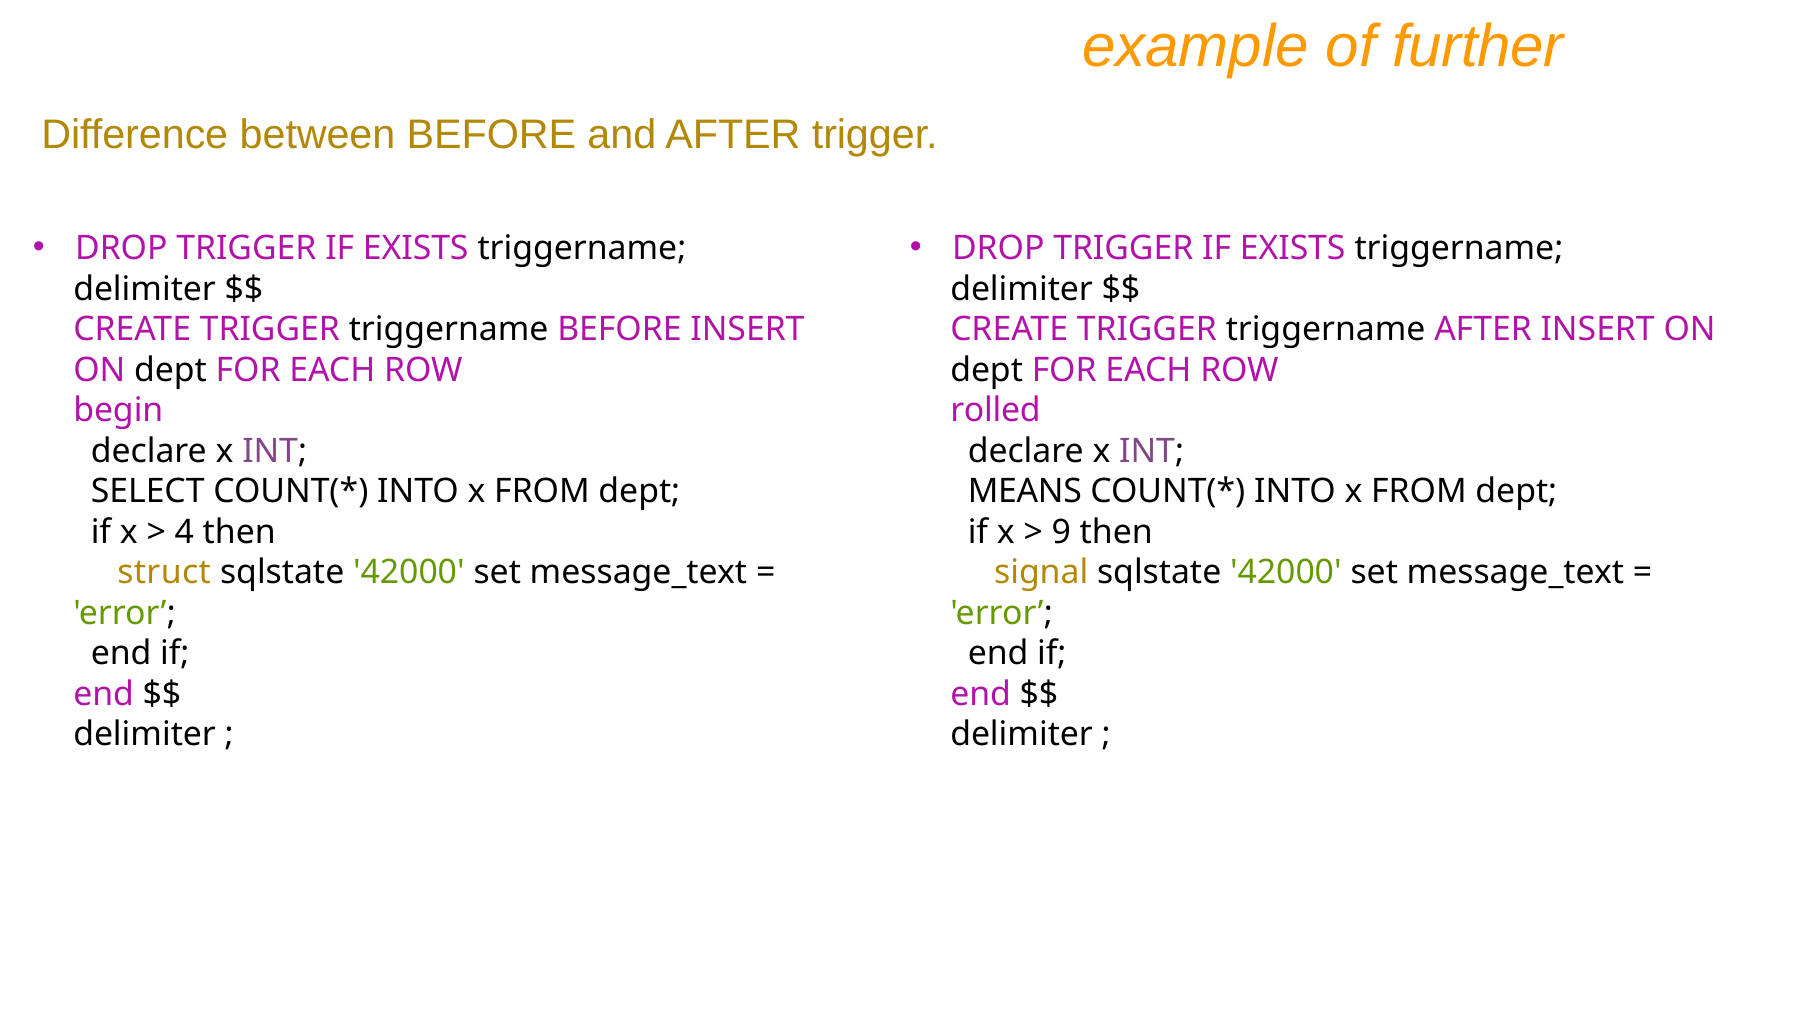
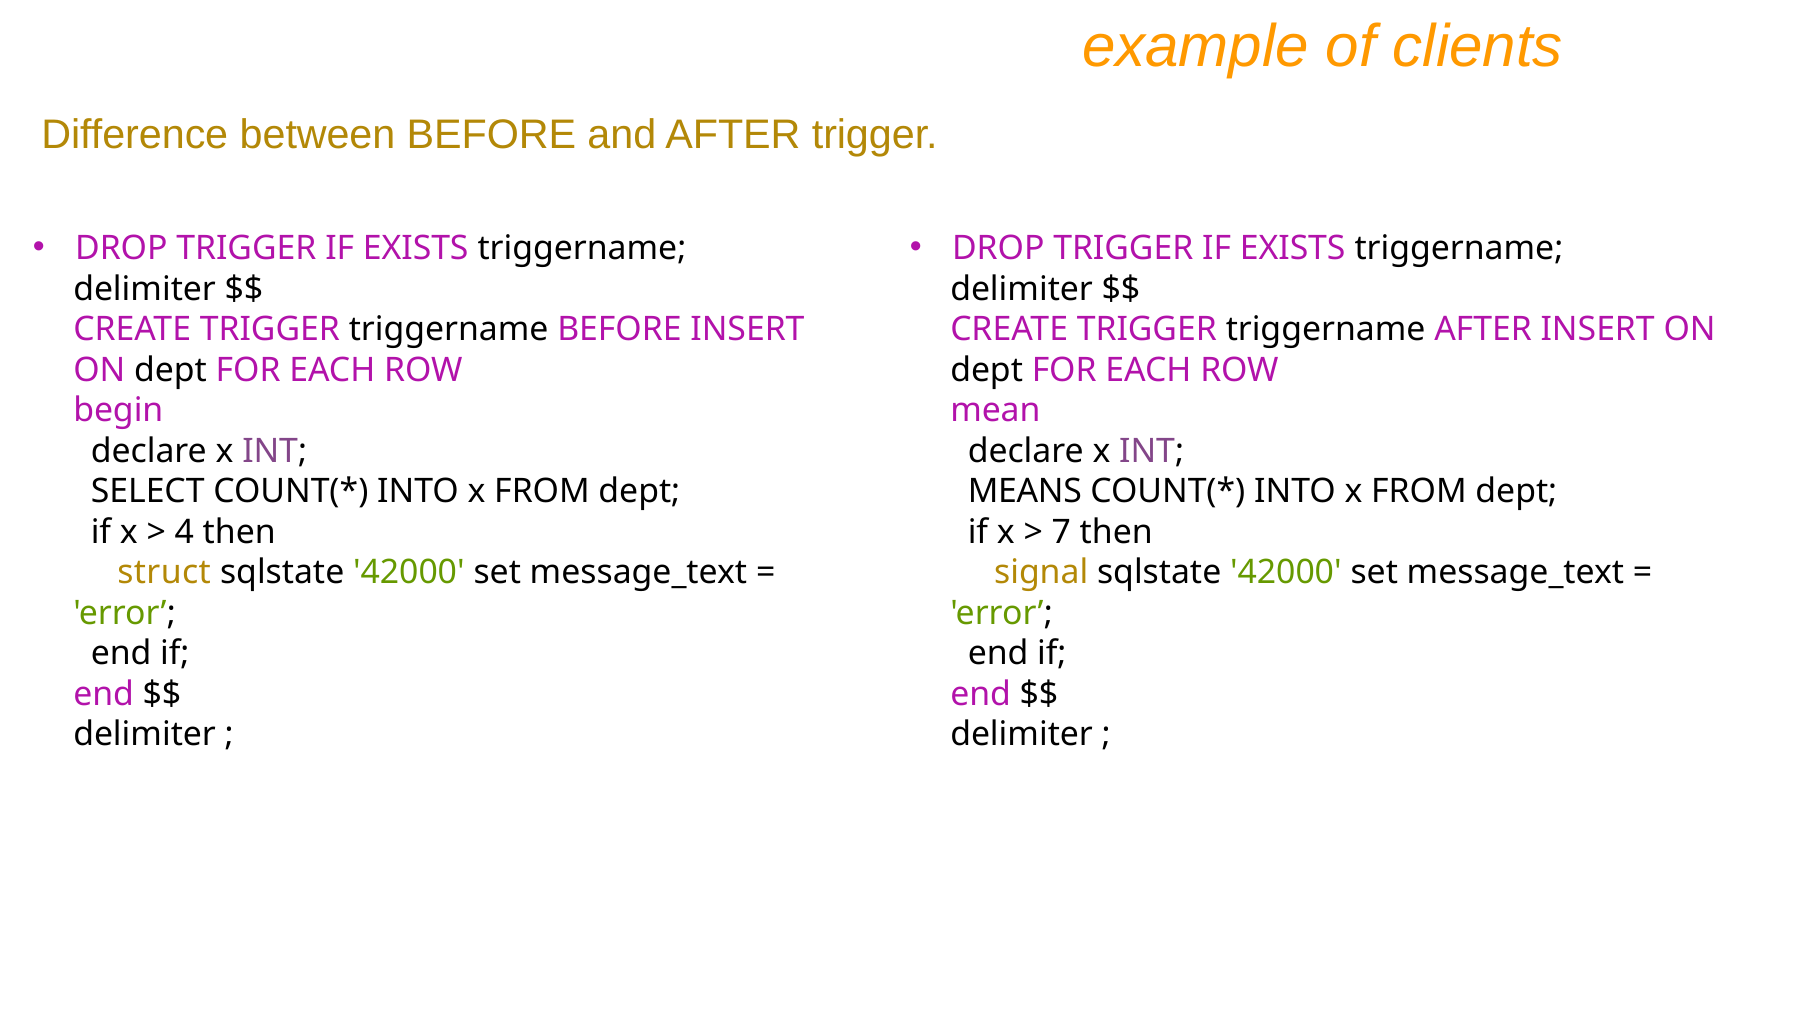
further: further -> clients
rolled: rolled -> mean
9: 9 -> 7
